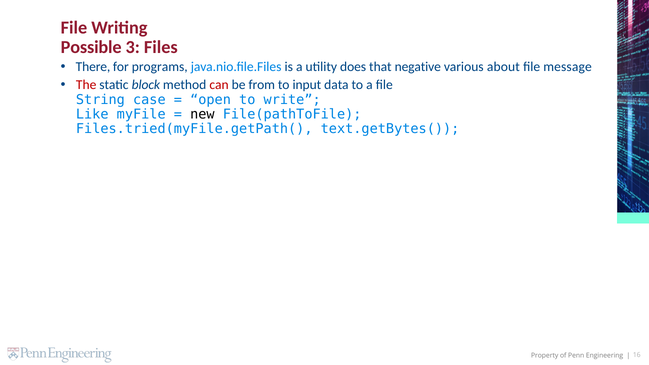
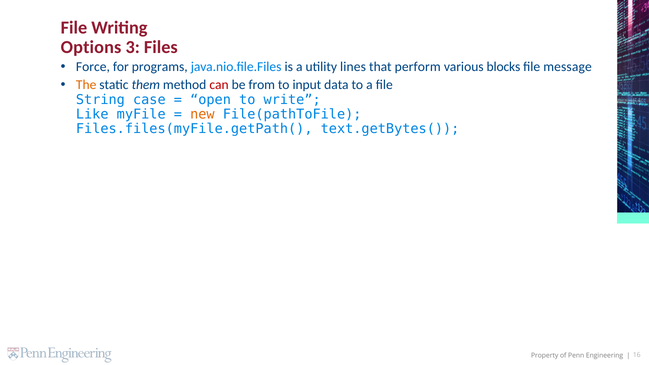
Possible: Possible -> Options
There: There -> Force
does: does -> lines
negative: negative -> perform
about: about -> blocks
The colour: red -> orange
block: block -> them
new colour: black -> orange
Files.tried(myFile.getPath(: Files.tried(myFile.getPath( -> Files.files(myFile.getPath(
